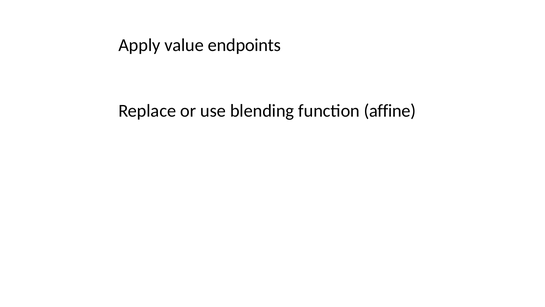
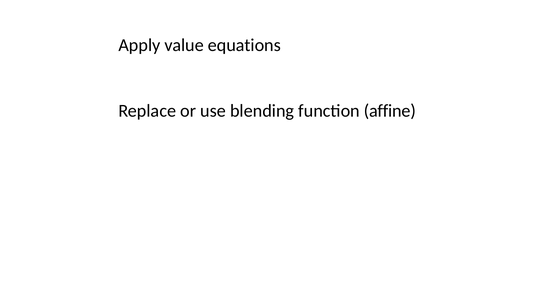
endpoints: endpoints -> equations
